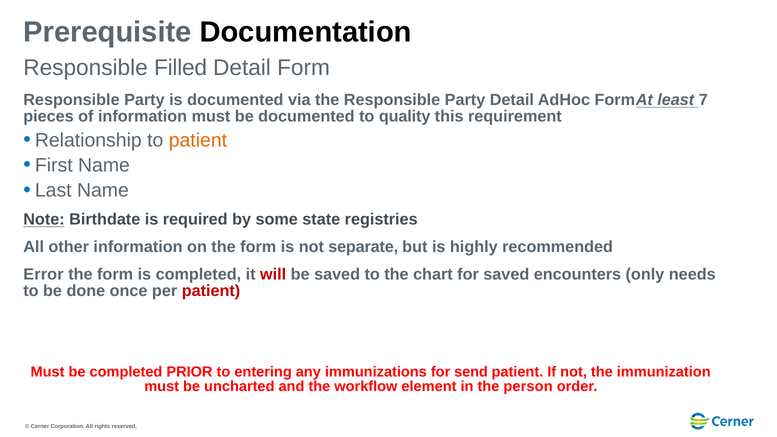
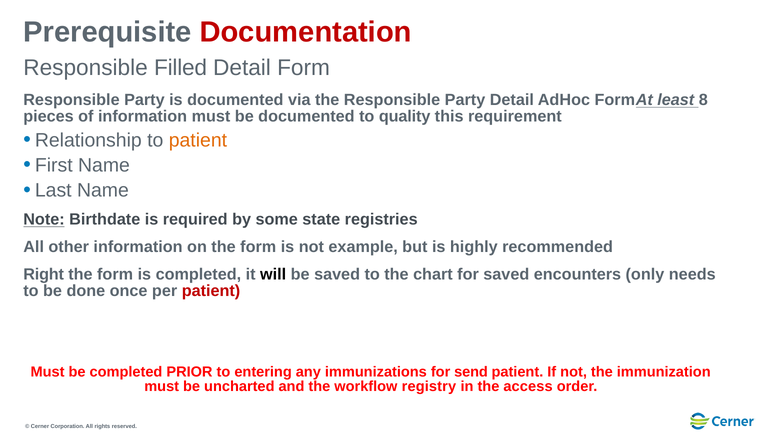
Documentation colour: black -> red
7: 7 -> 8
separate: separate -> example
Error: Error -> Right
will colour: red -> black
element: element -> registry
person: person -> access
